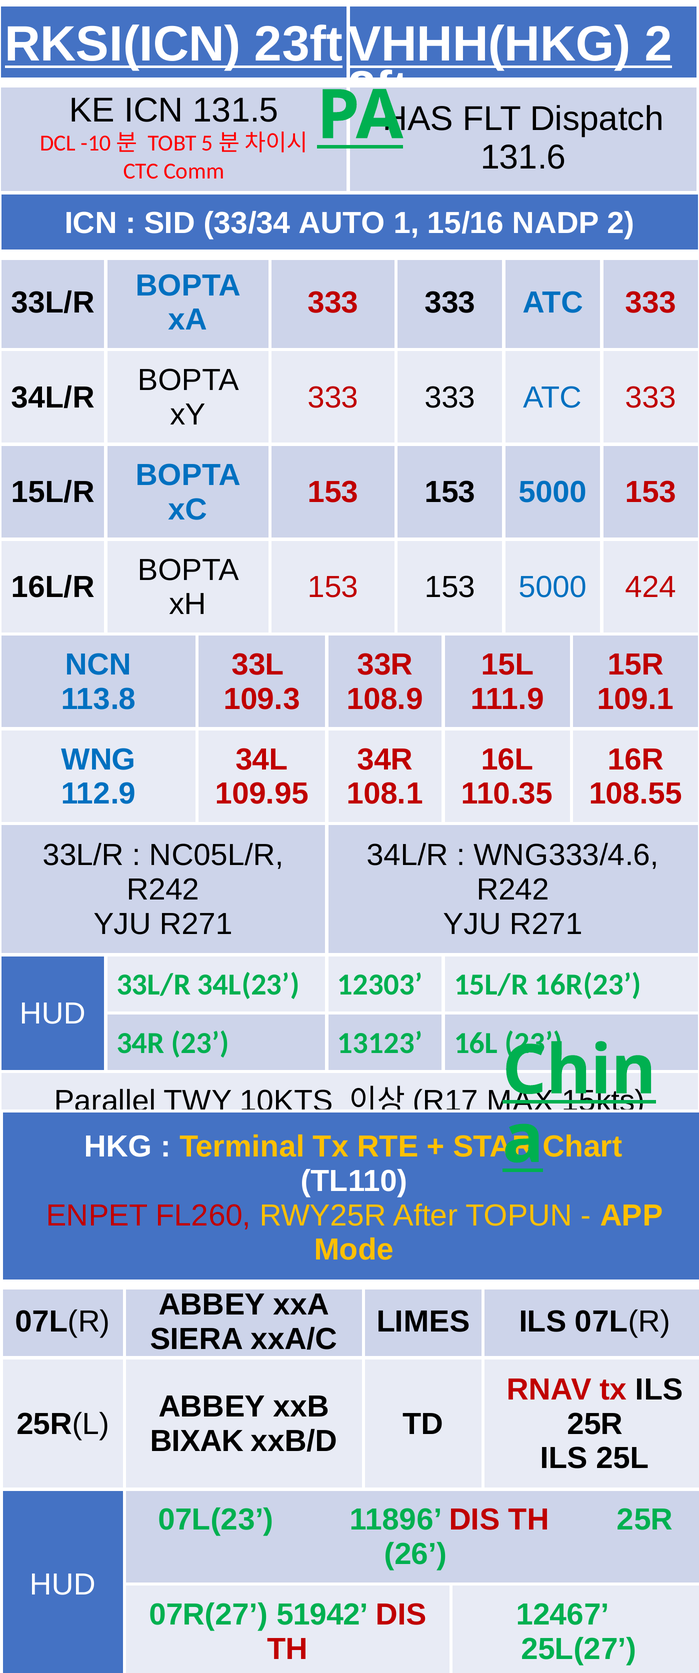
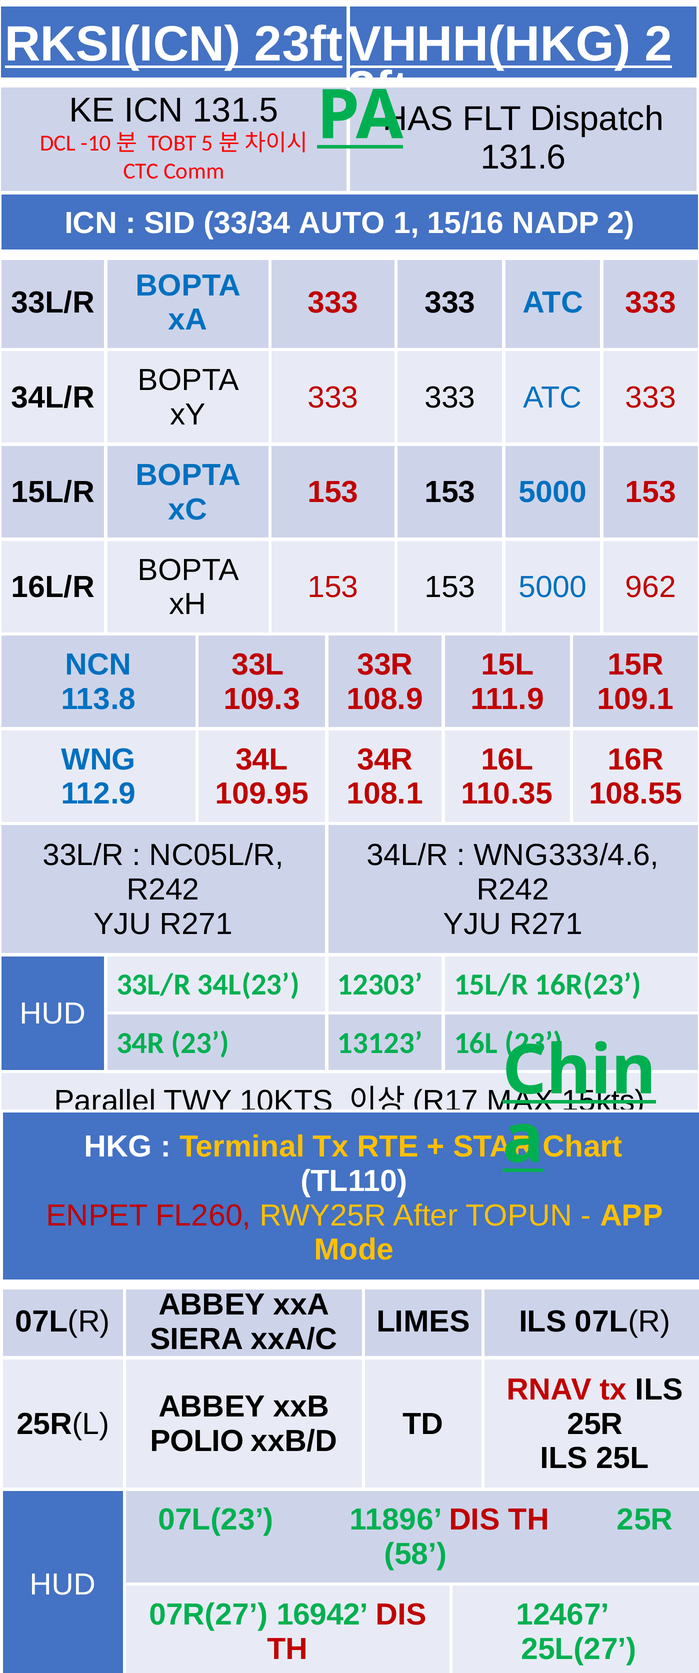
424: 424 -> 962
BIXAK: BIXAK -> POLIO
26: 26 -> 58
51942: 51942 -> 16942
